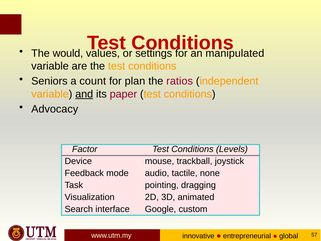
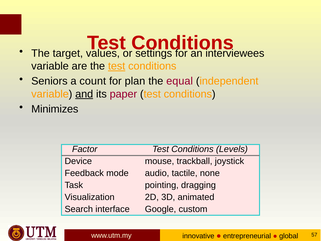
would: would -> target
manipulated: manipulated -> interviewees
test at (117, 66) underline: none -> present
ratios: ratios -> equal
Advocacy: Advocacy -> Minimizes
